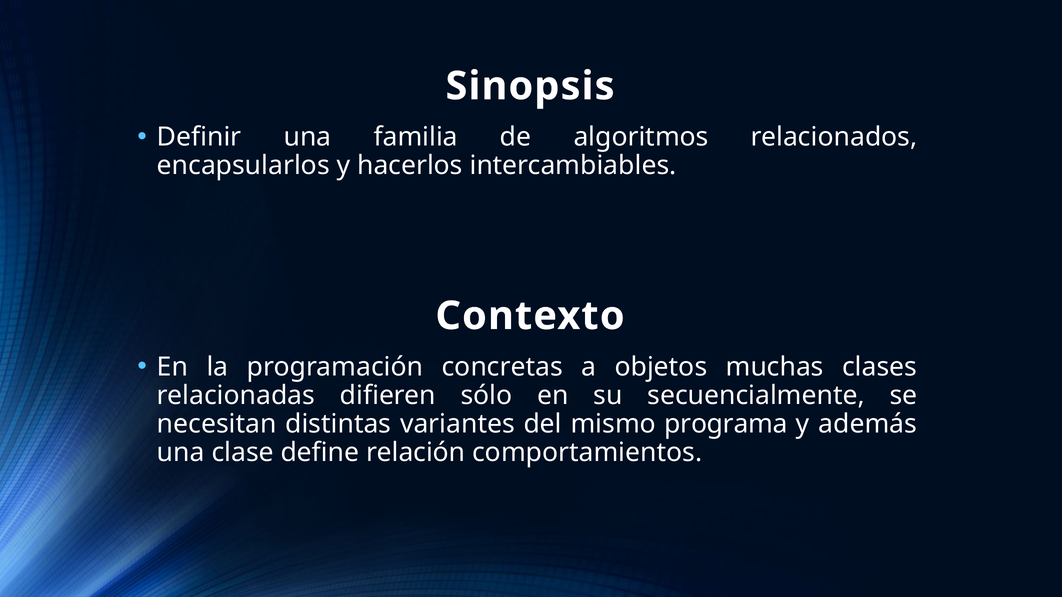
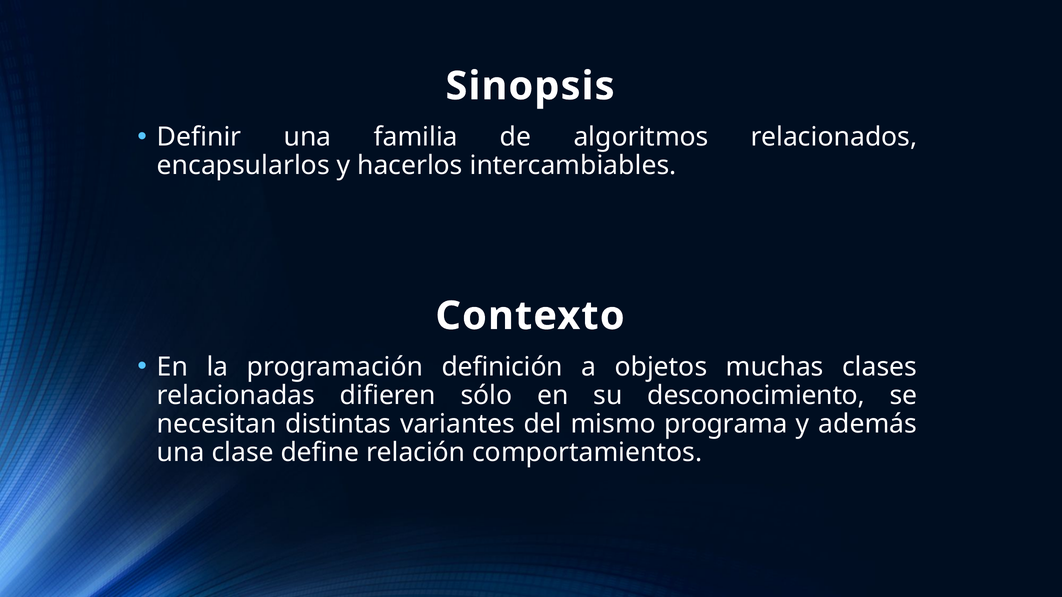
concretas: concretas -> definición
secuencialmente: secuencialmente -> desconocimiento
